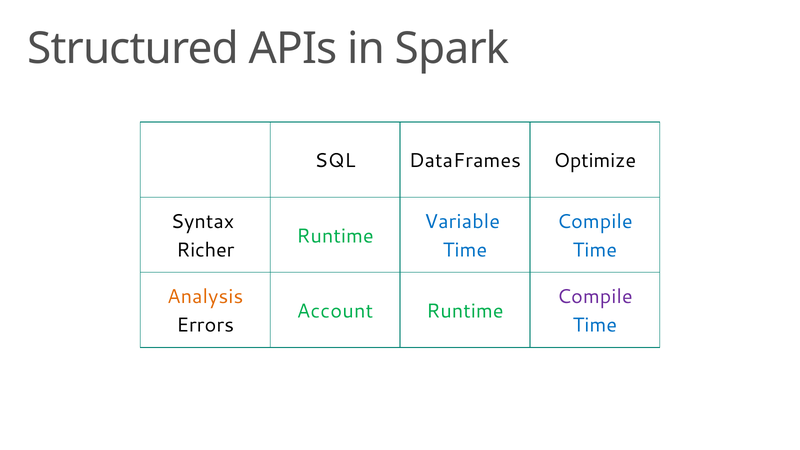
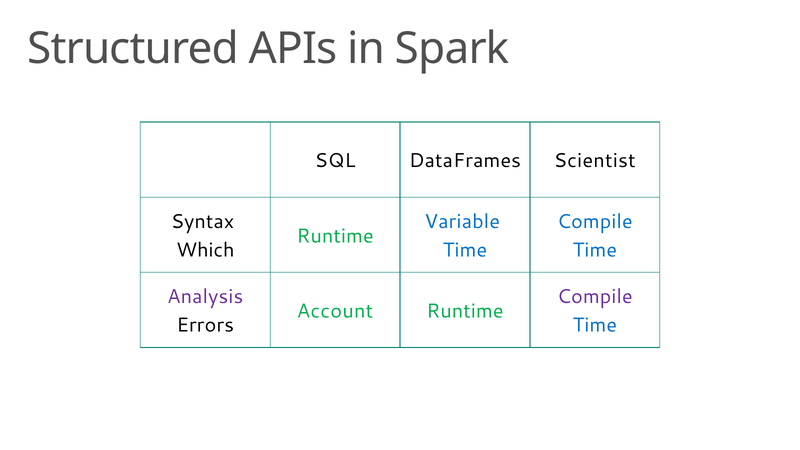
Optimize: Optimize -> Scientist
Richer: Richer -> Which
Analysis colour: orange -> purple
